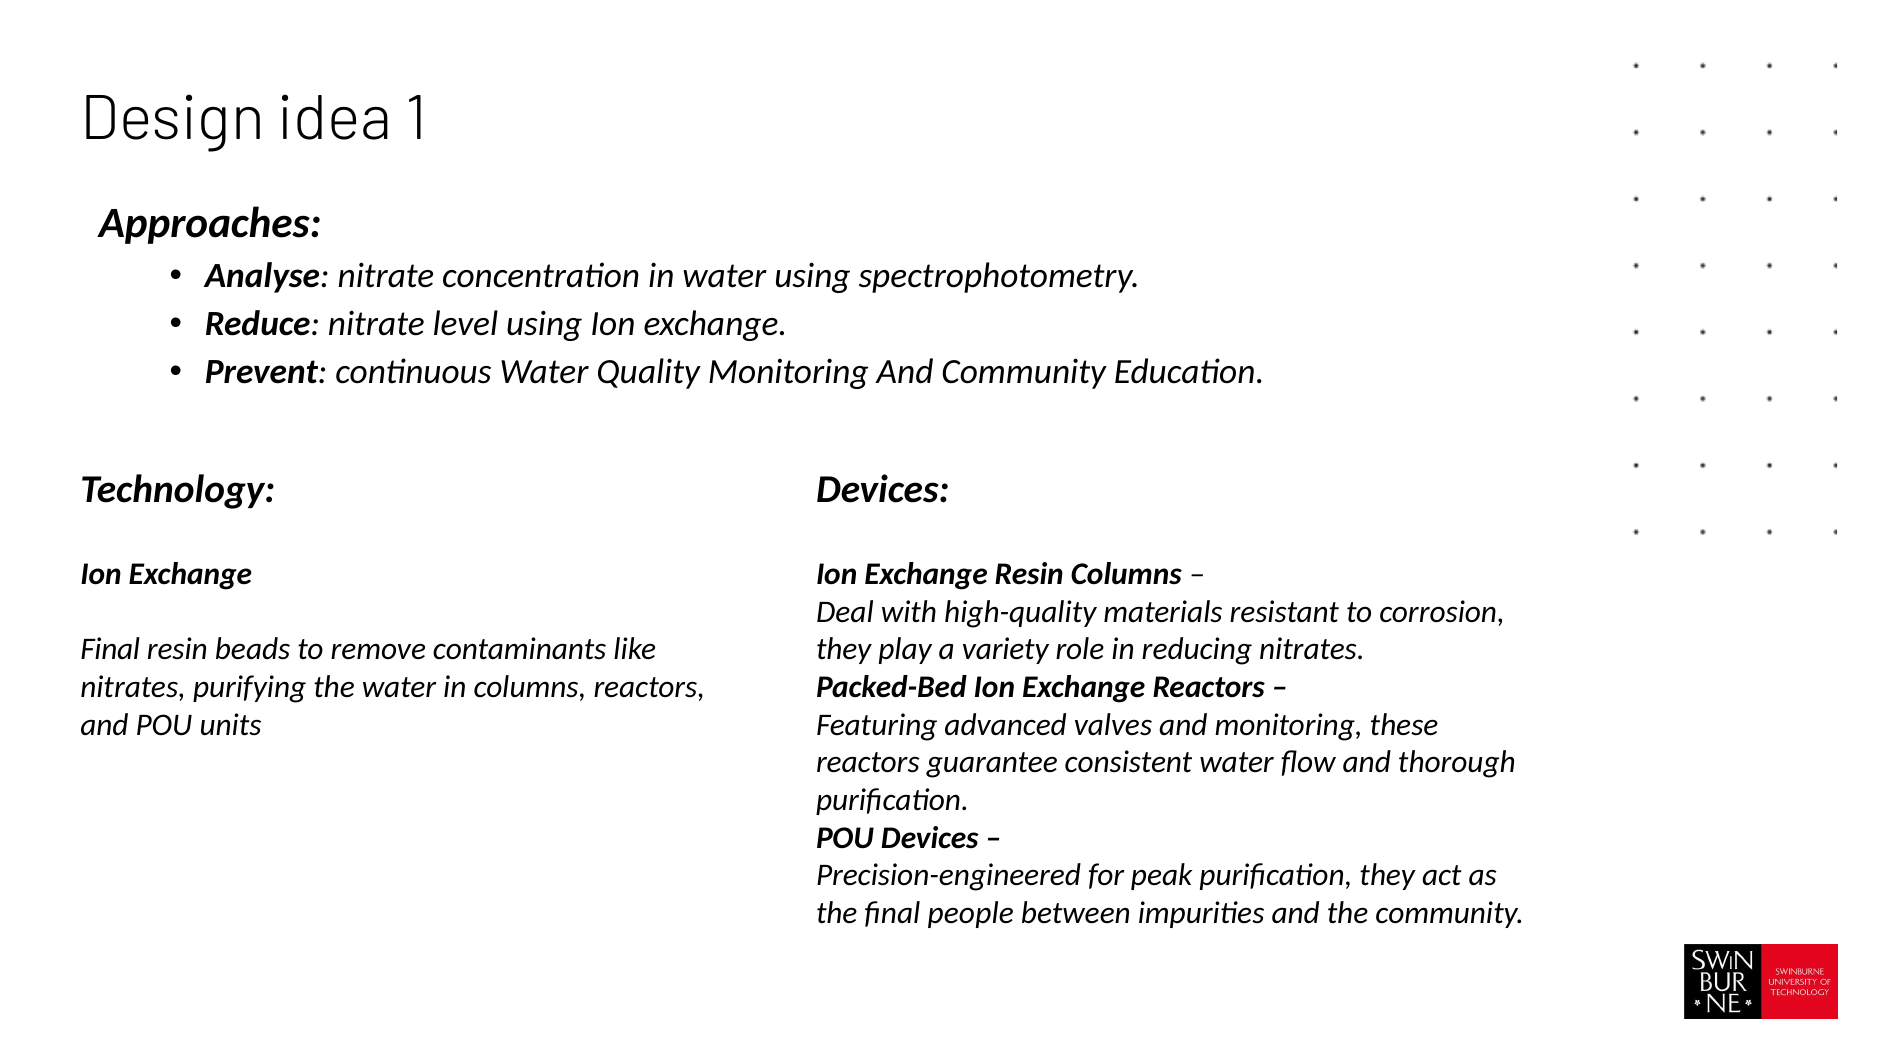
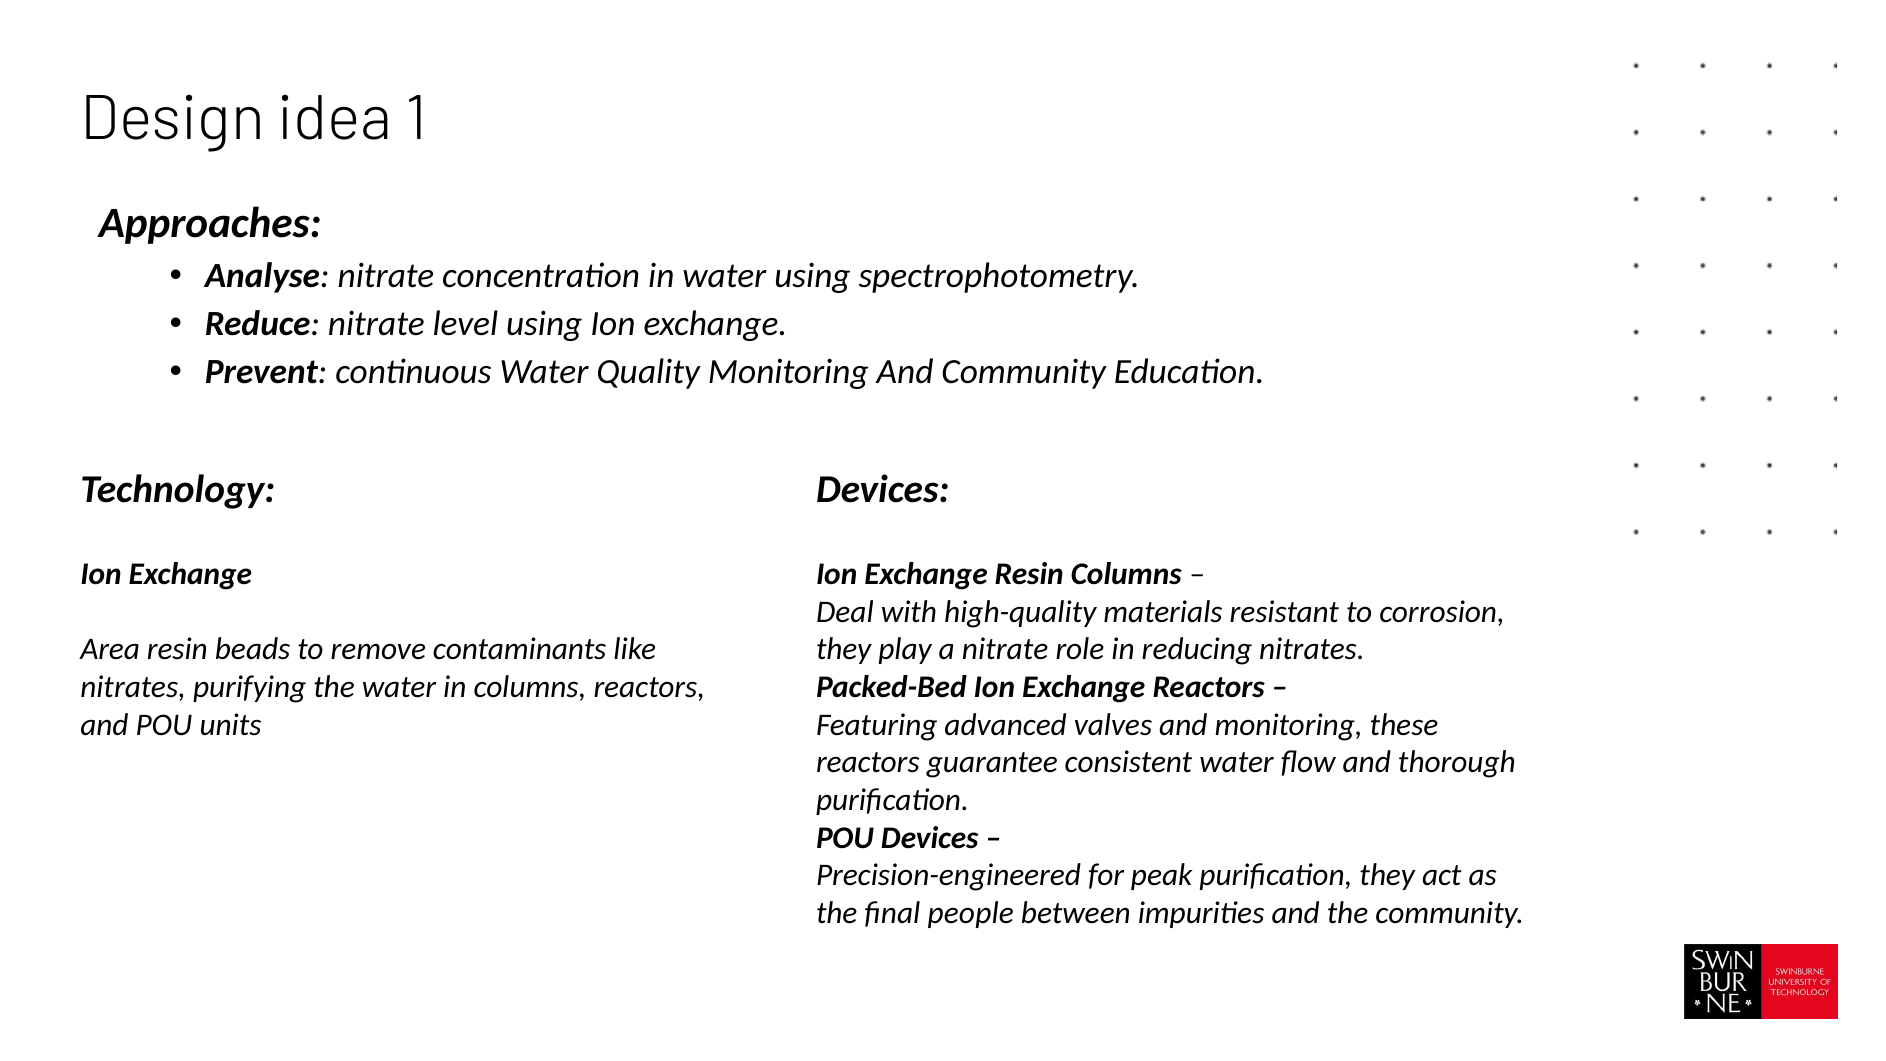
Final at (110, 649): Final -> Area
a variety: variety -> nitrate
